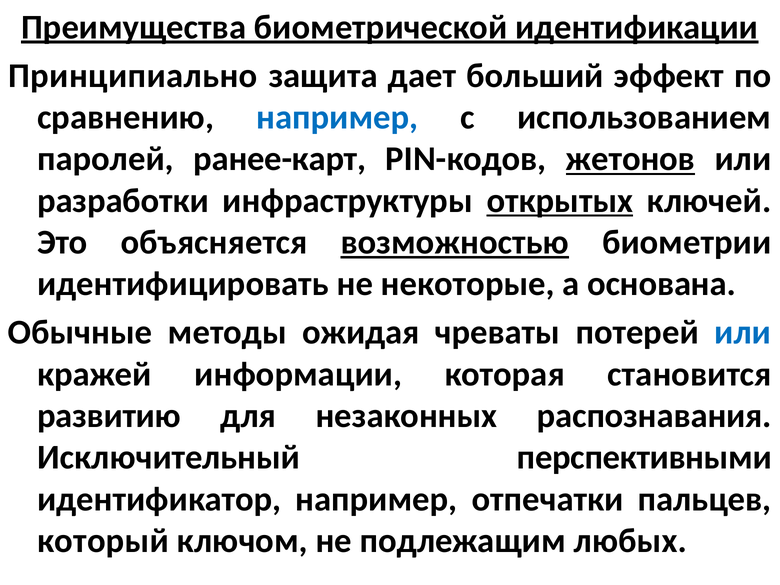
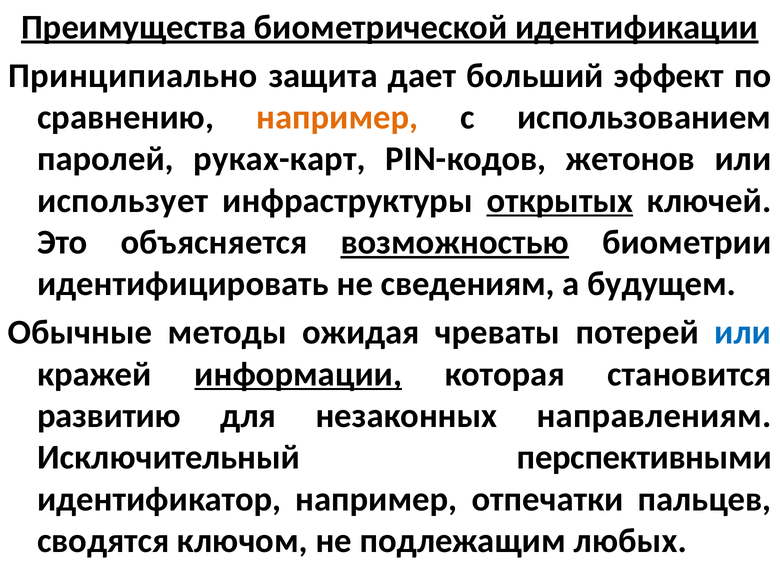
например at (337, 117) colour: blue -> orange
ранее-карт: ранее-карт -> руках-карт
жетонов underline: present -> none
разработки: разработки -> использует
некоторые: некоторые -> сведениям
основана: основана -> будущем
информации underline: none -> present
распознавания: распознавания -> направлениям
который: который -> сводятся
